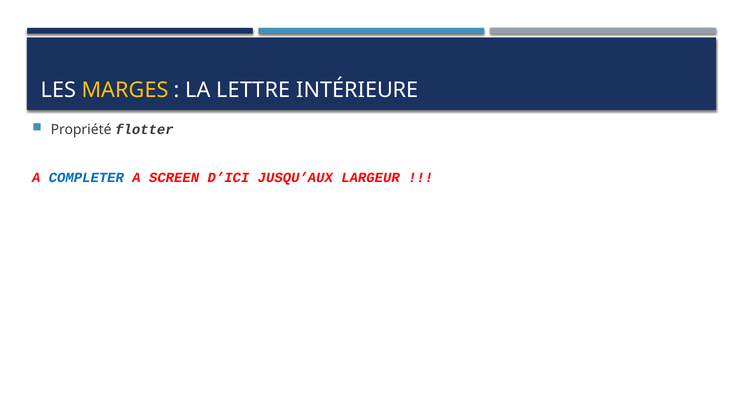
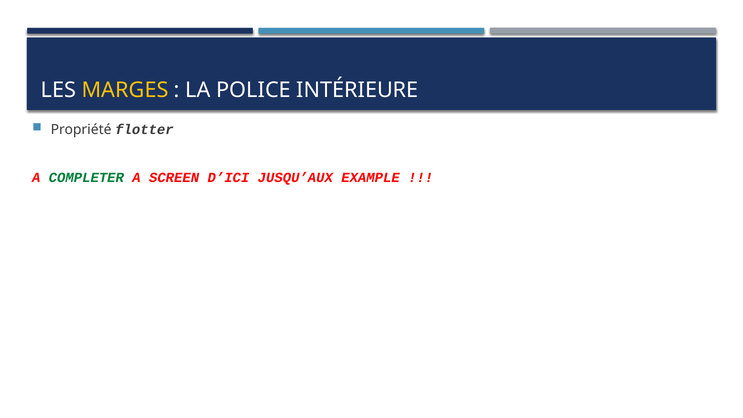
LETTRE: LETTRE -> POLICE
COMPLETER colour: blue -> green
LARGEUR: LARGEUR -> EXAMPLE
